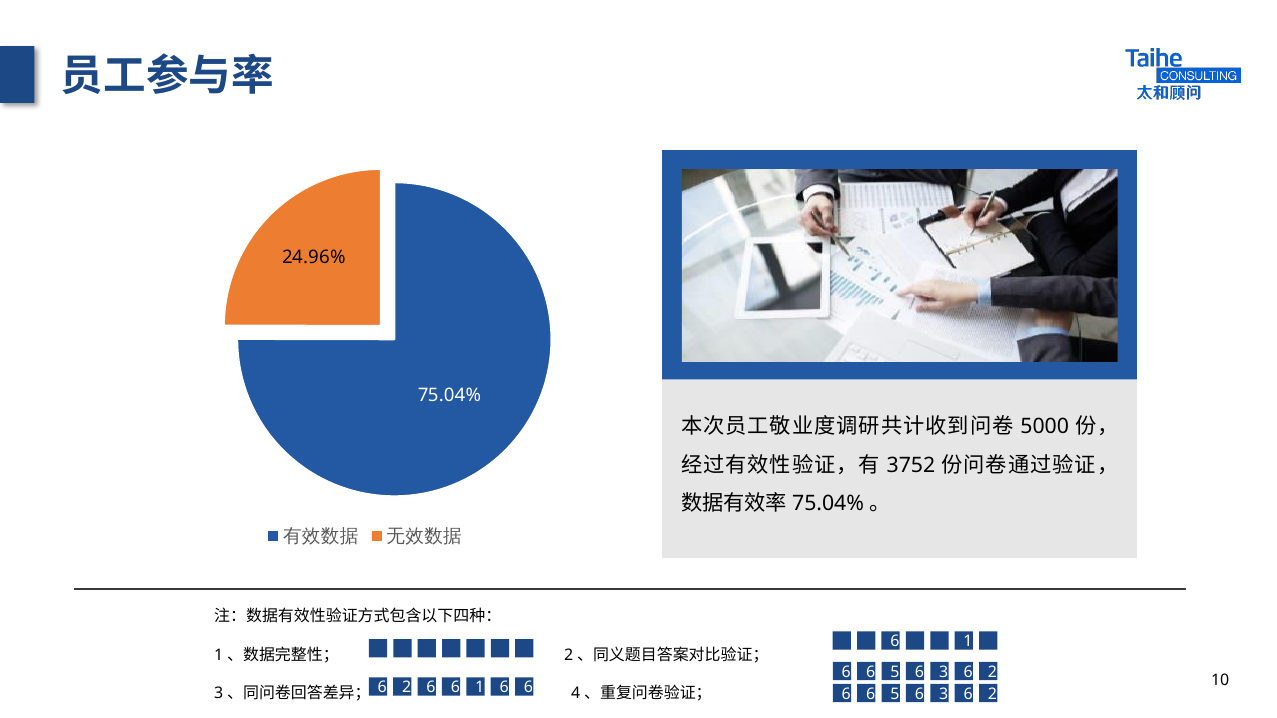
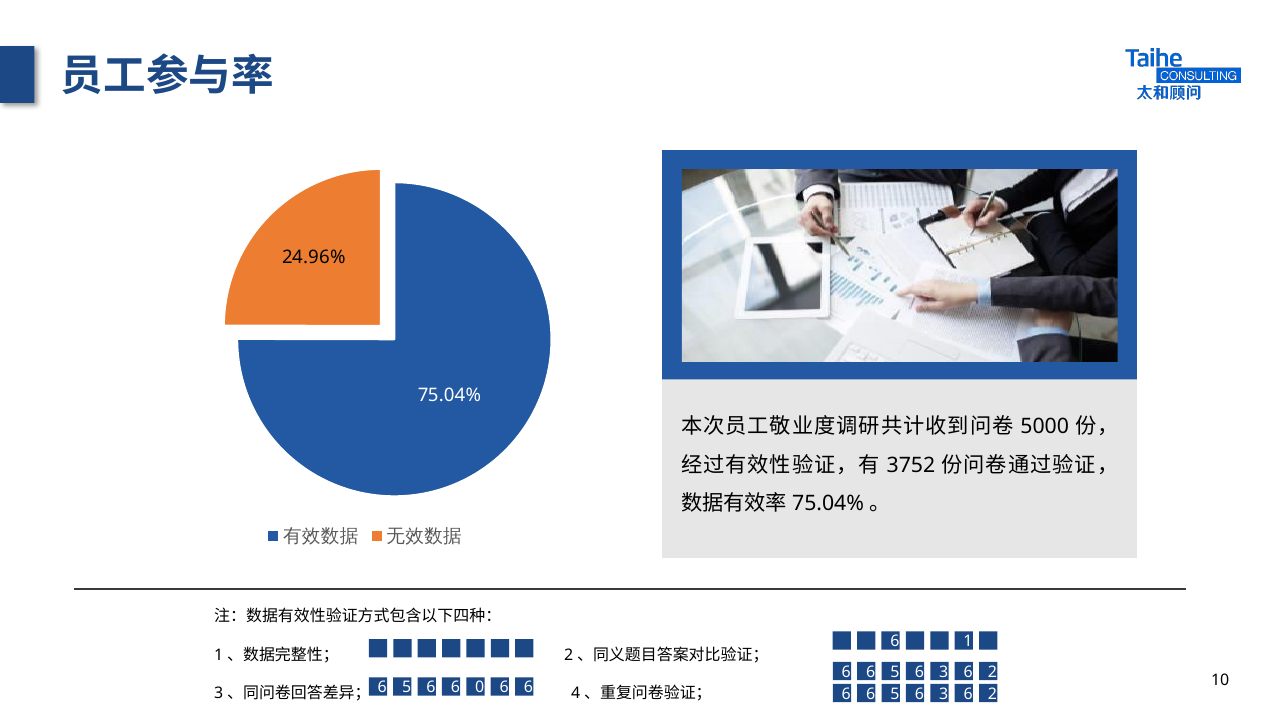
2 at (407, 688): 2 -> 5
6 6 1: 1 -> 0
